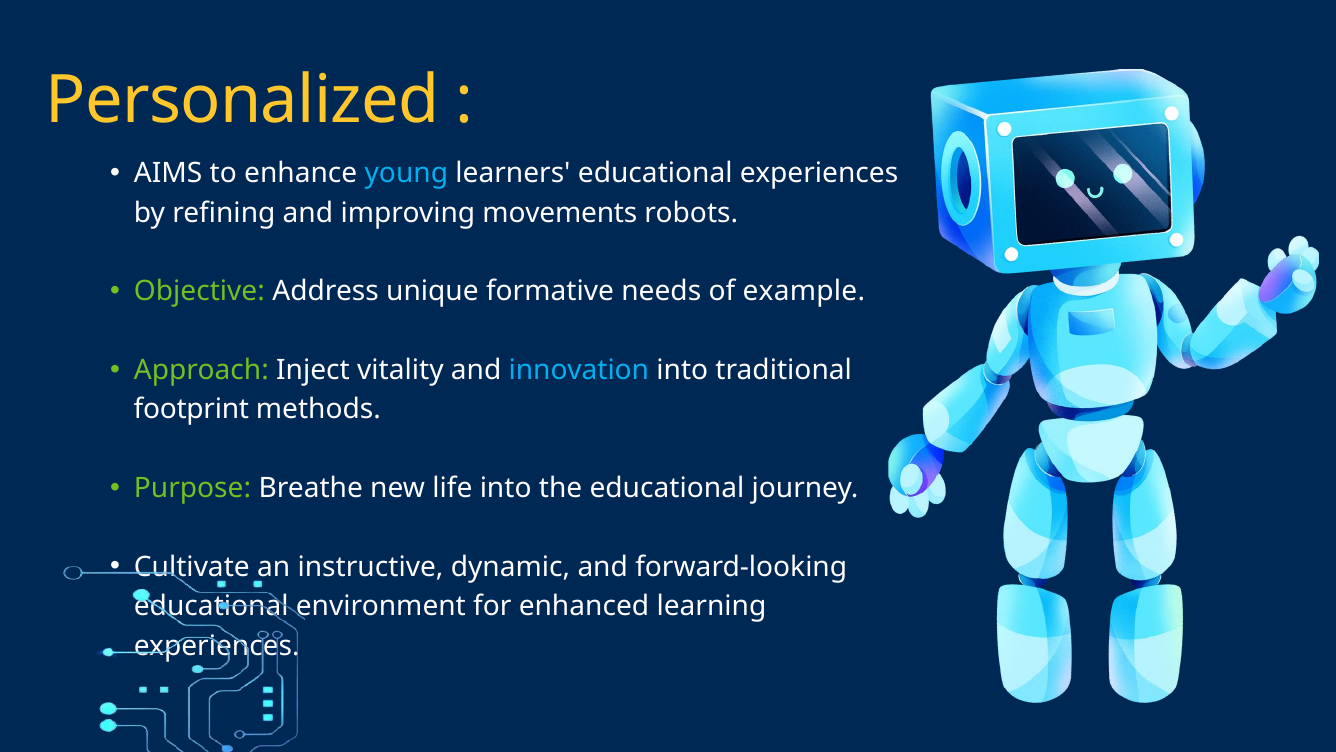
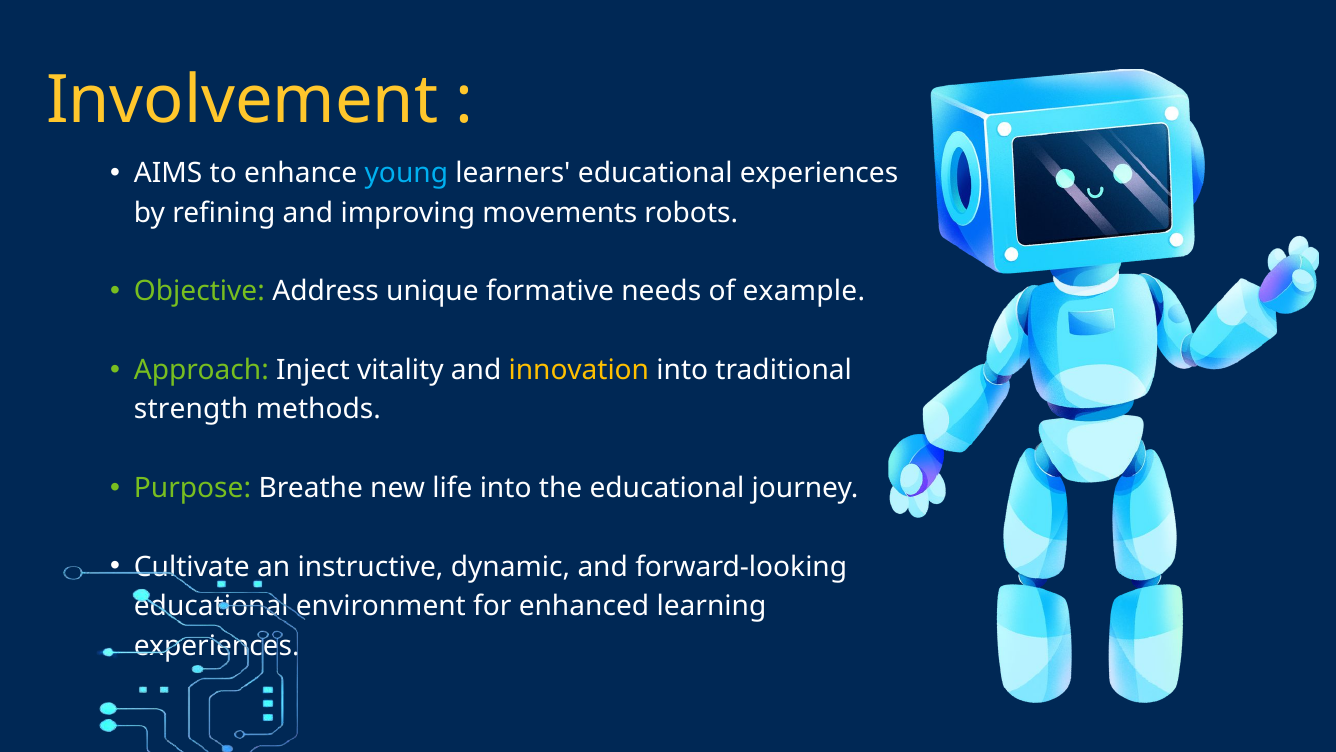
Personalized: Personalized -> Involvement
innovation colour: light blue -> yellow
footprint: footprint -> strength
